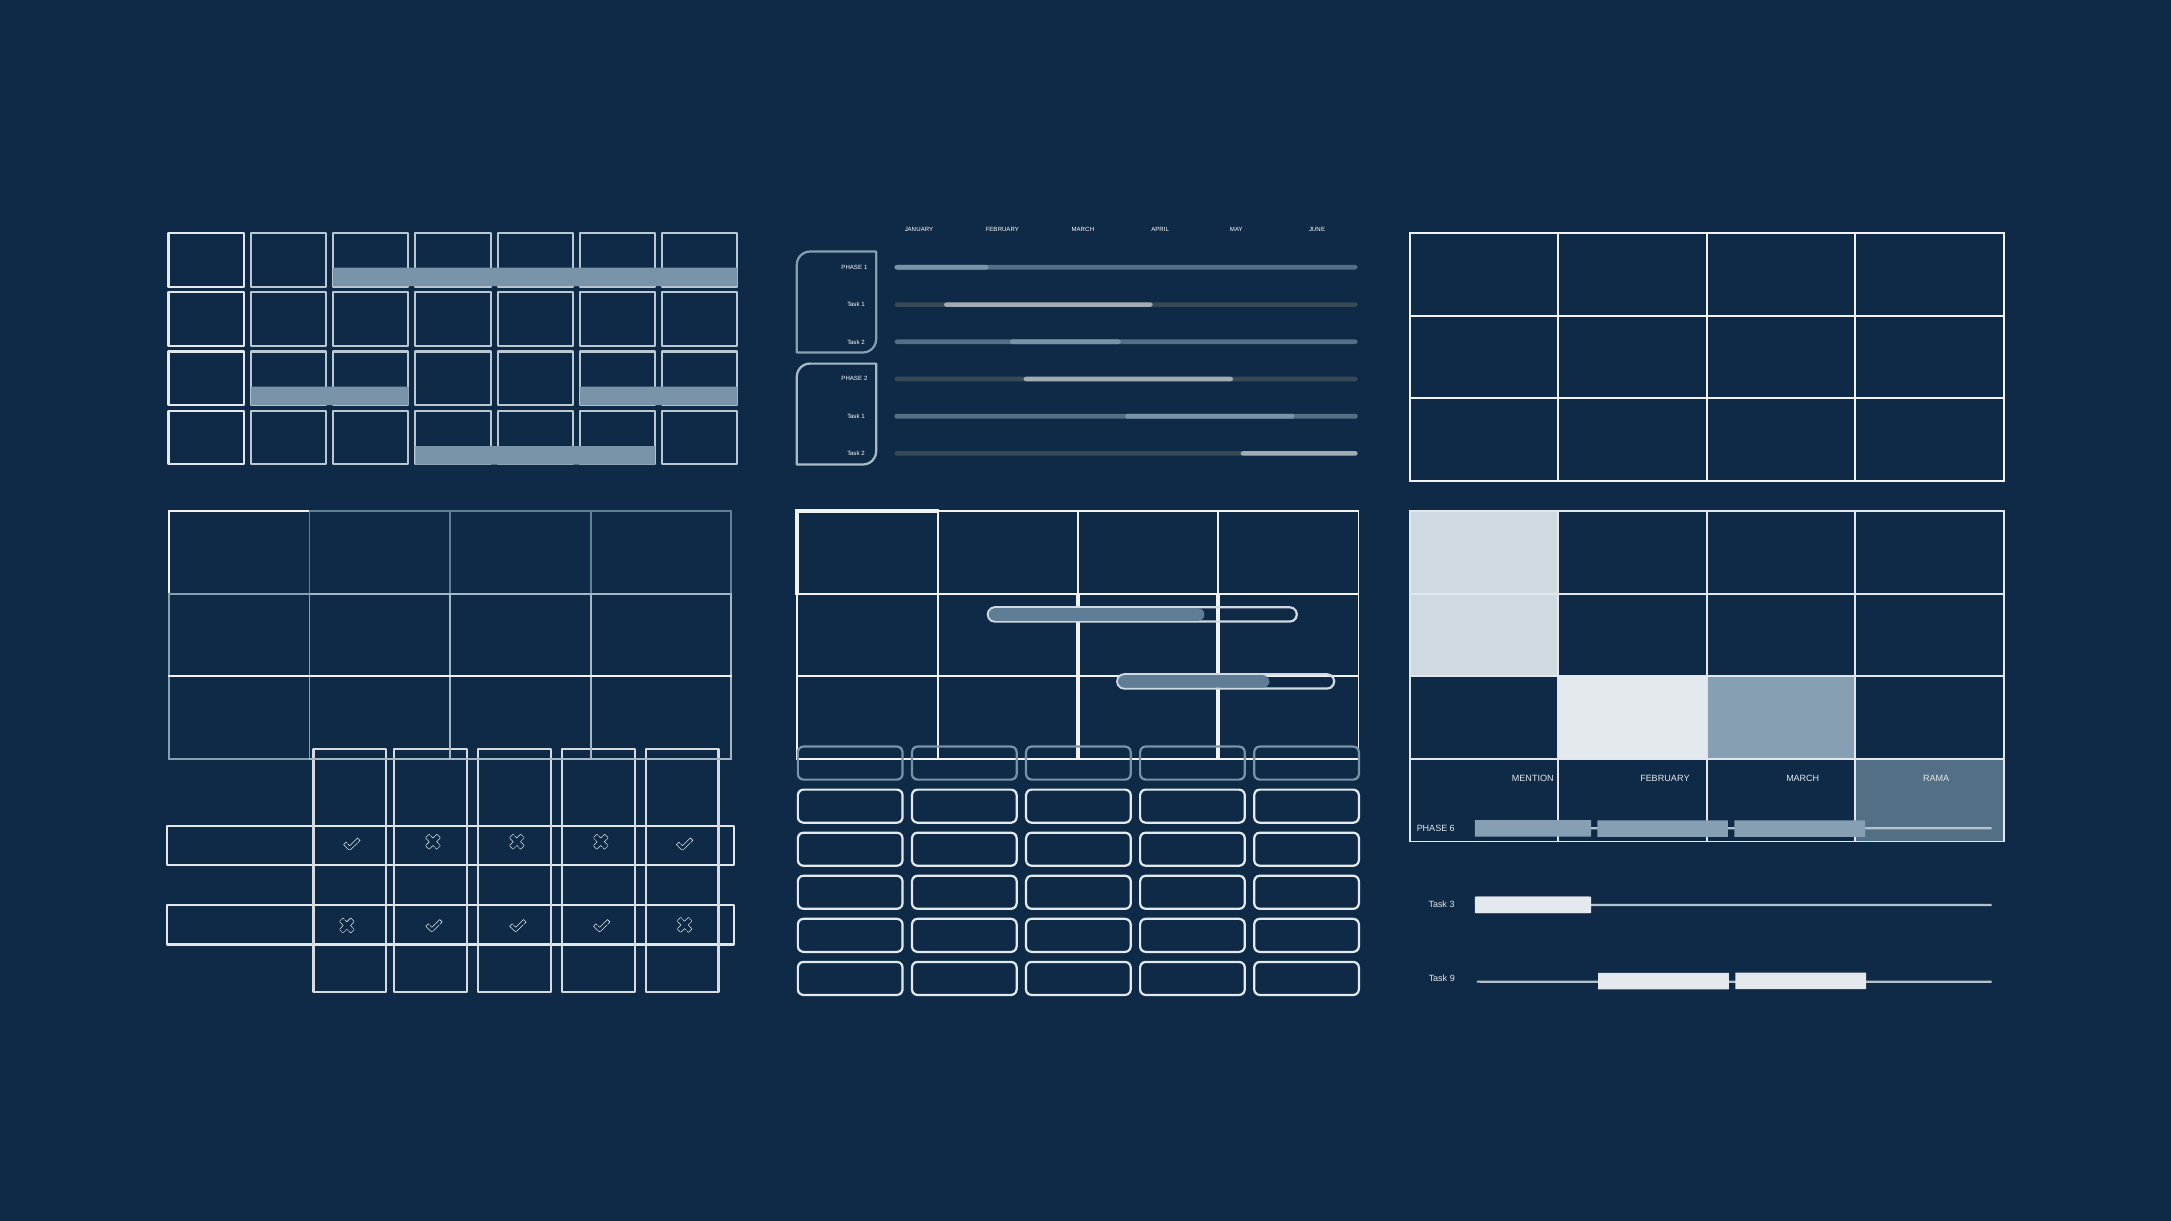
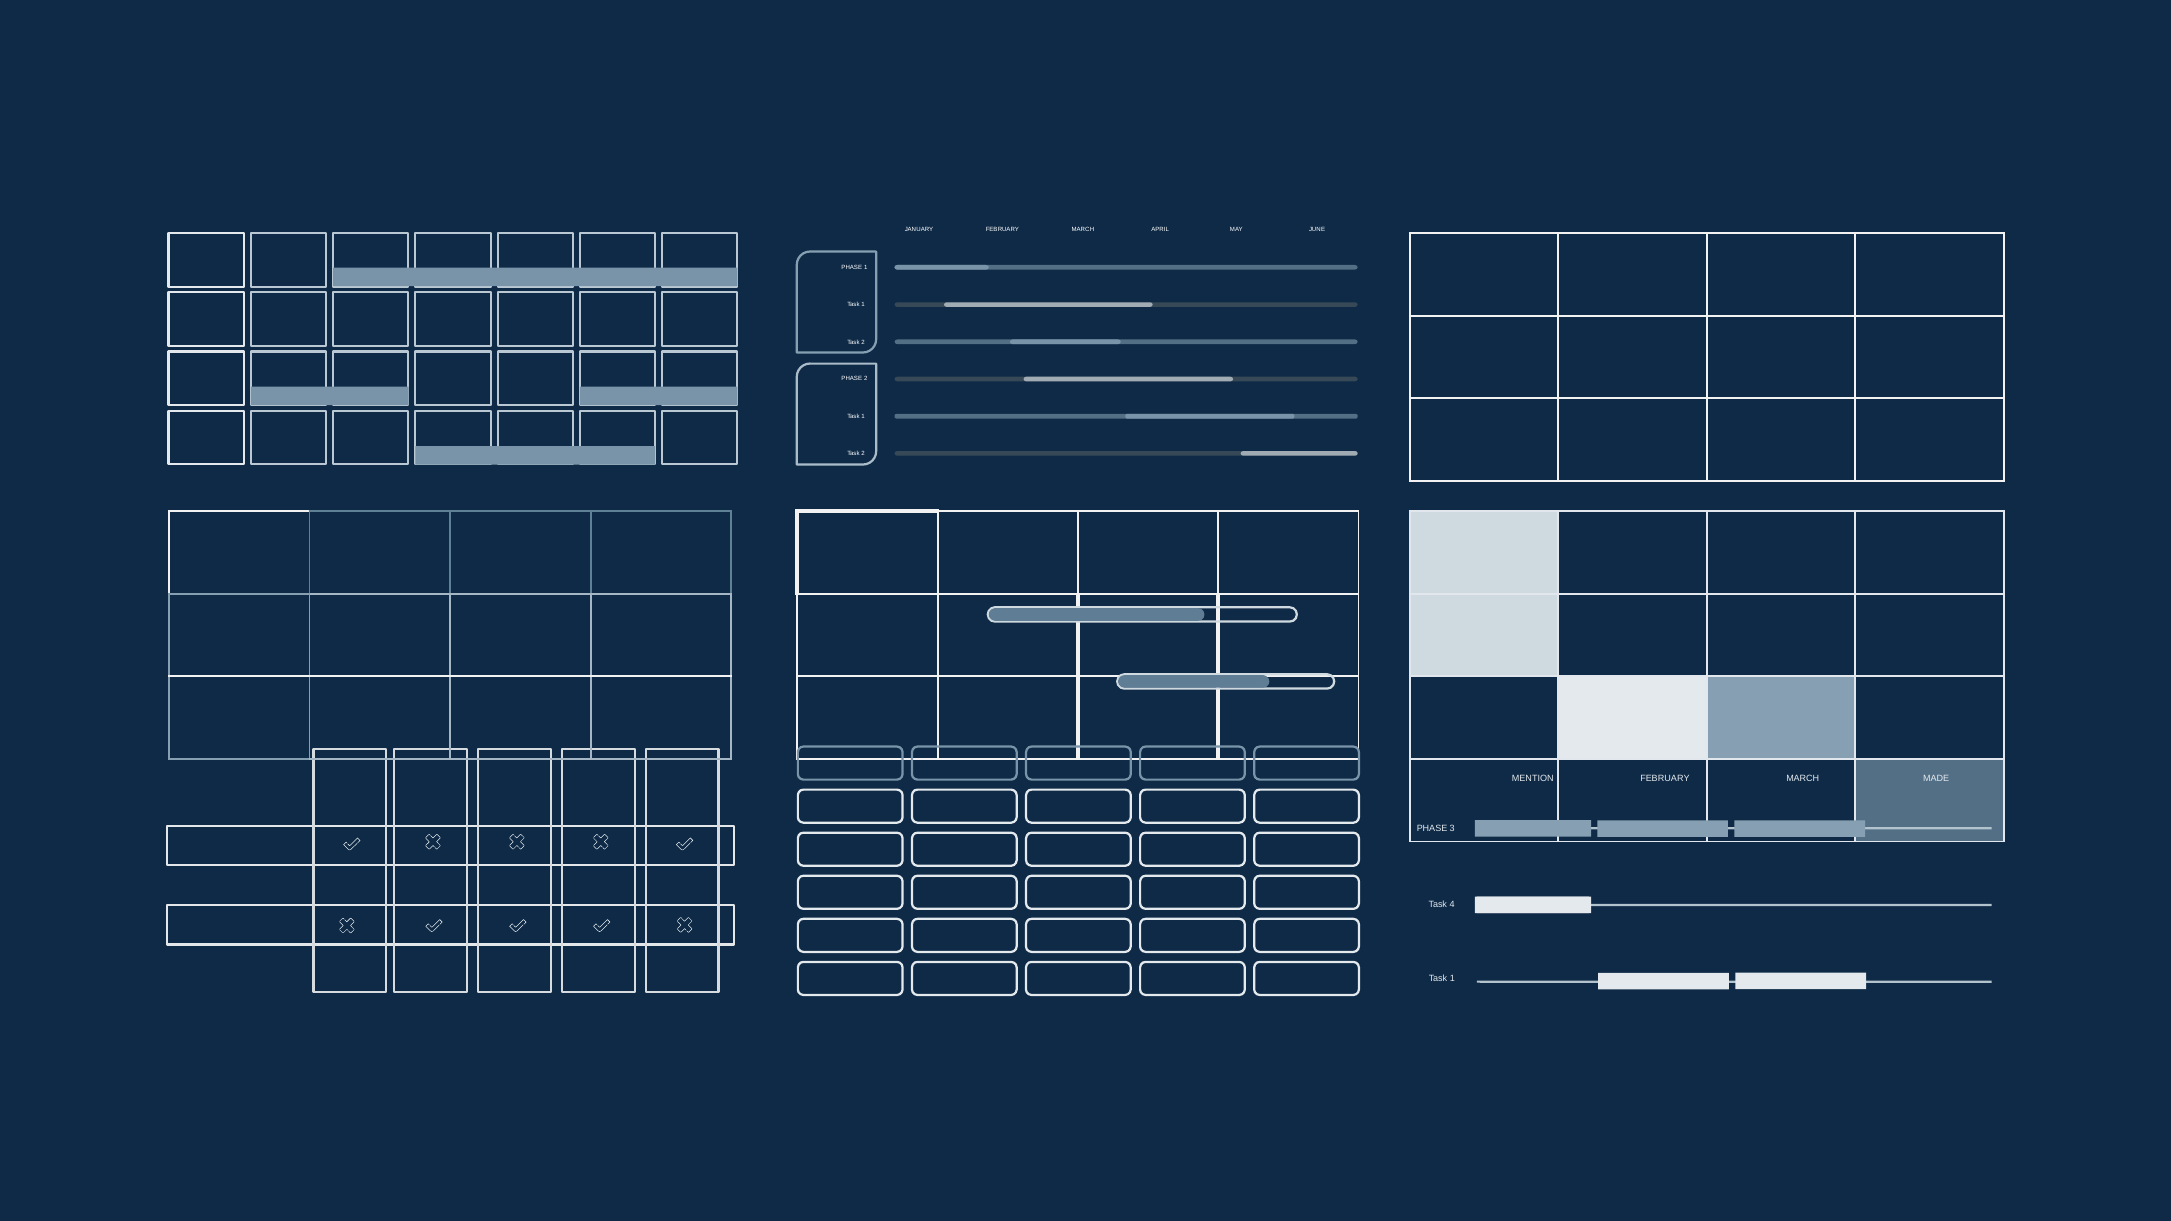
RAMA: RAMA -> MADE
6: 6 -> 3
3: 3 -> 4
9 at (1452, 979): 9 -> 1
